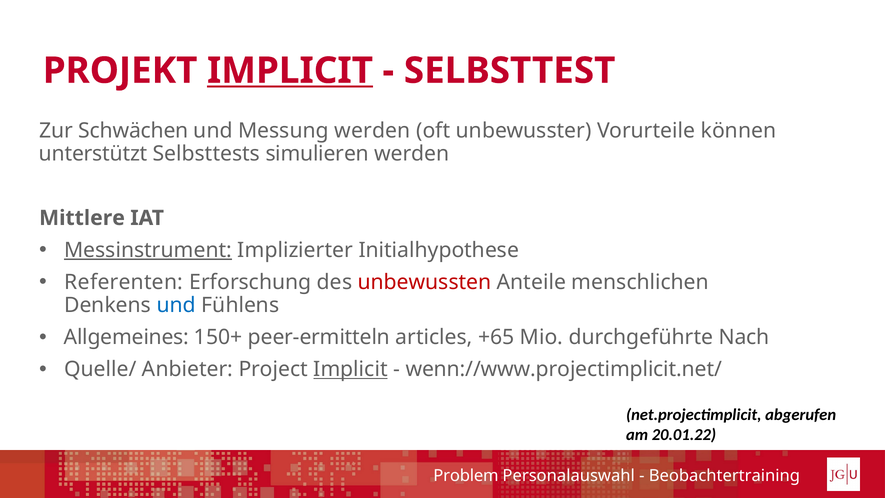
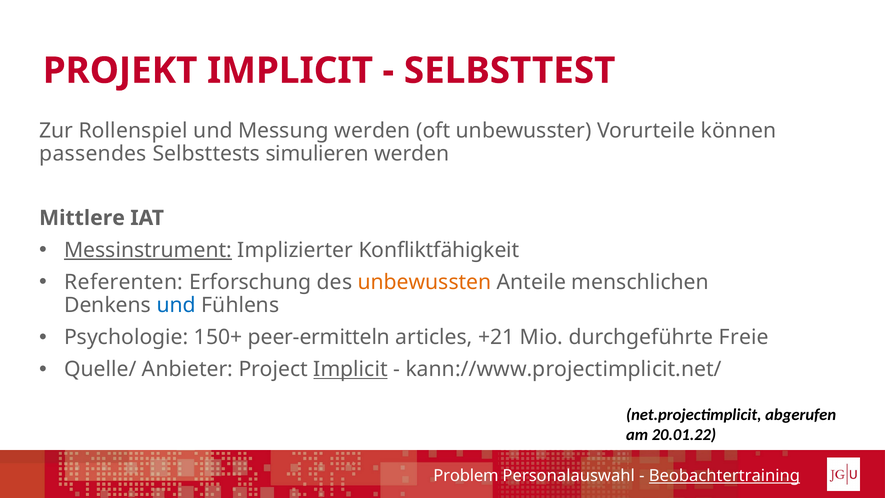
IMPLICIT at (290, 71) underline: present -> none
Schwächen: Schwächen -> Rollenspiel
unterstützt: unterstützt -> passendes
Initialhypothese: Initialhypothese -> Konfliktfähigkeit
unbewussten colour: red -> orange
Allgemeines: Allgemeines -> Psychologie
+65: +65 -> +21
Nach: Nach -> Freie
wenn://www.projectimplicit.net/: wenn://www.projectimplicit.net/ -> kann://www.projectimplicit.net/
Beobachtertraining underline: none -> present
